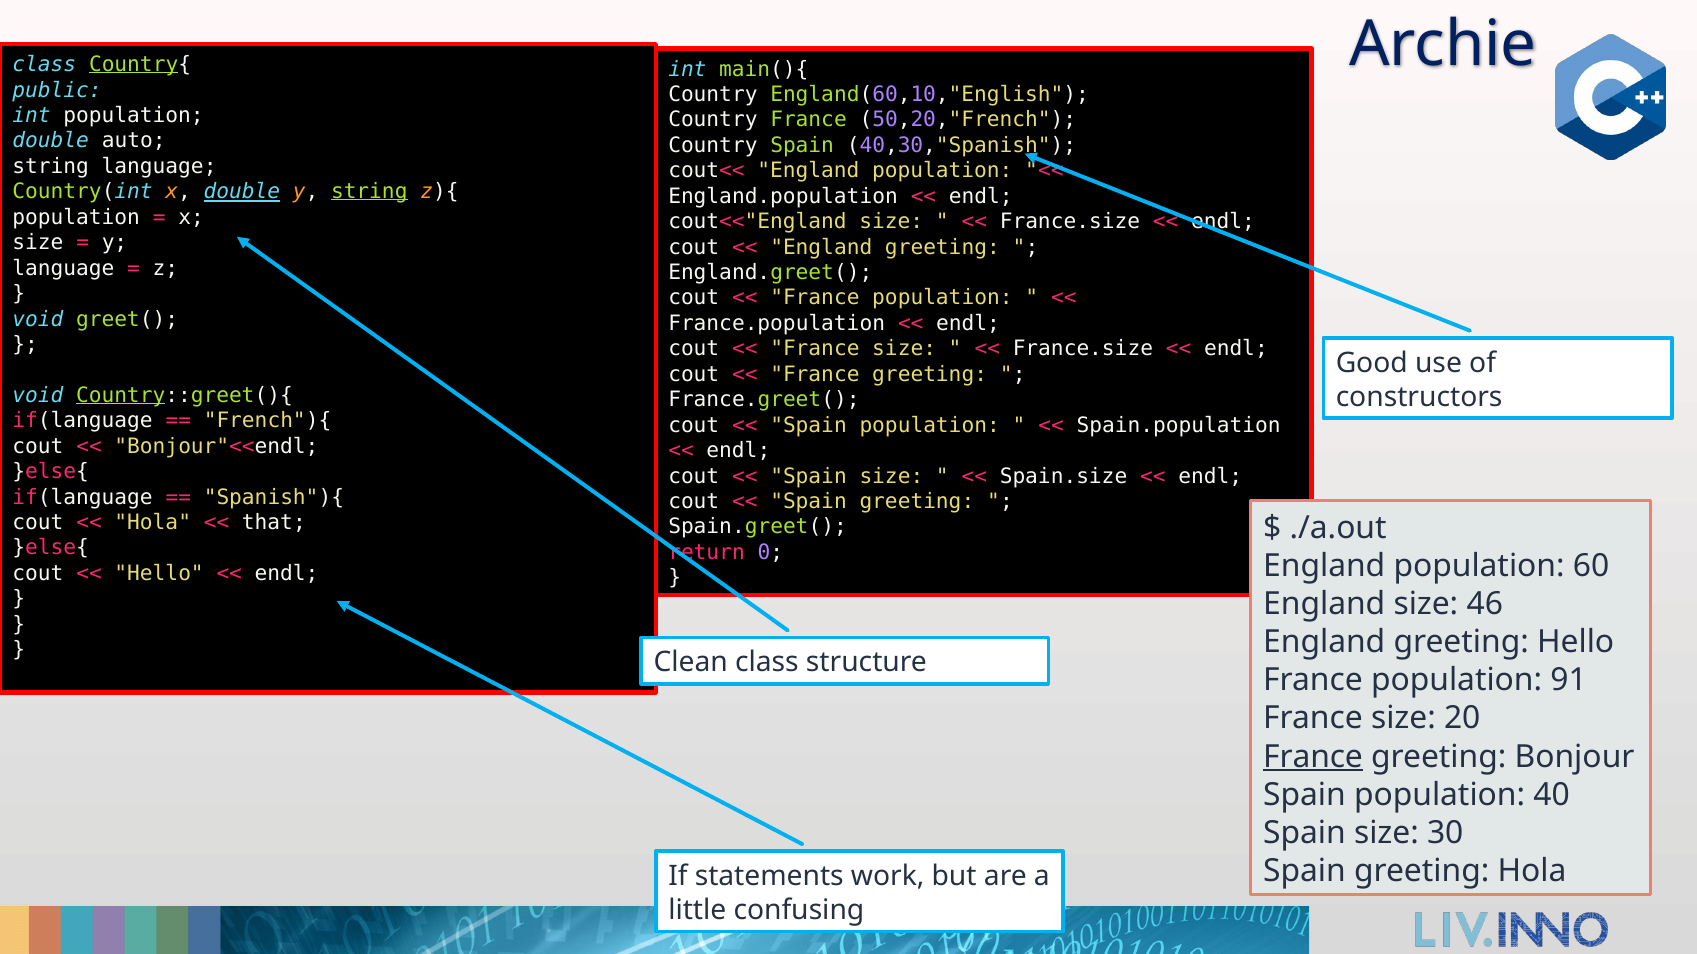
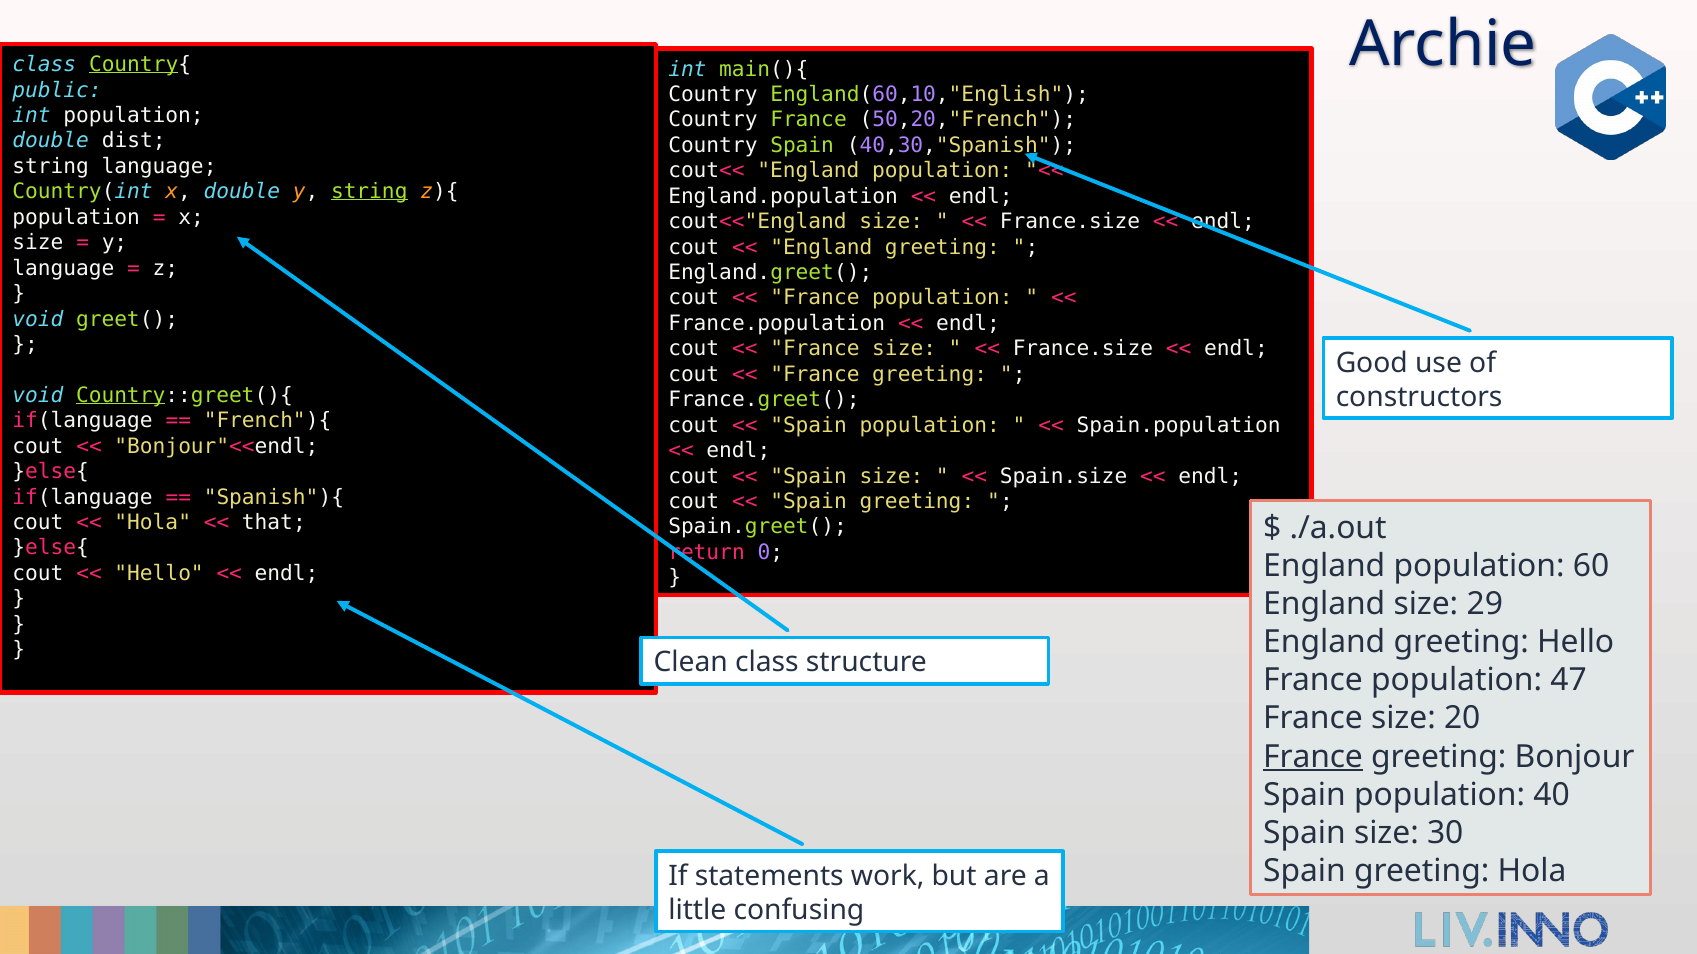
auto: auto -> dist
double at (242, 192) underline: present -> none
46: 46 -> 29
91: 91 -> 47
